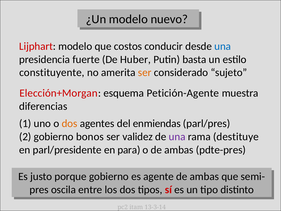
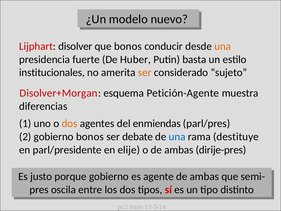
Lijphart modelo: modelo -> disolver
que costos: costos -> bonos
una at (223, 46) colour: blue -> orange
constituyente: constituyente -> institucionales
Elección+Morgan: Elección+Morgan -> Disolver+Morgan
validez: validez -> debate
una at (177, 137) colour: purple -> blue
para: para -> elije
pdte-pres: pdte-pres -> dirije-pres
